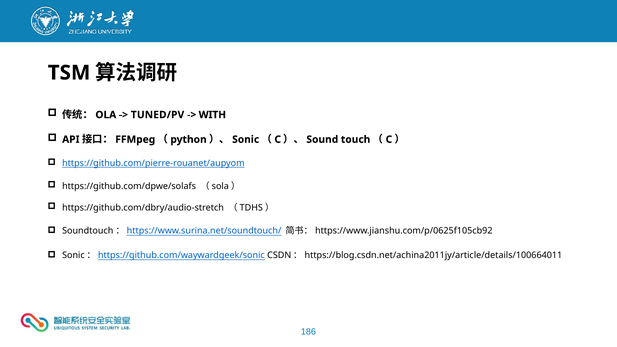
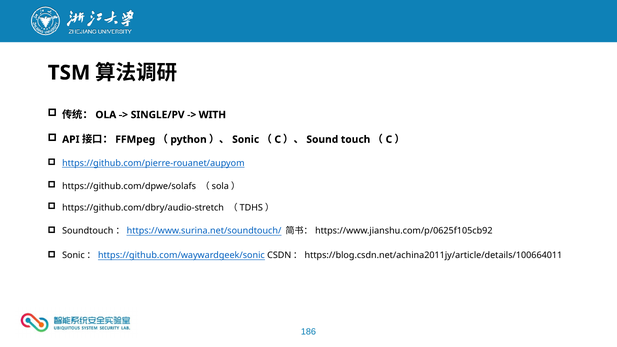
TUNED/PV: TUNED/PV -> SINGLE/PV
